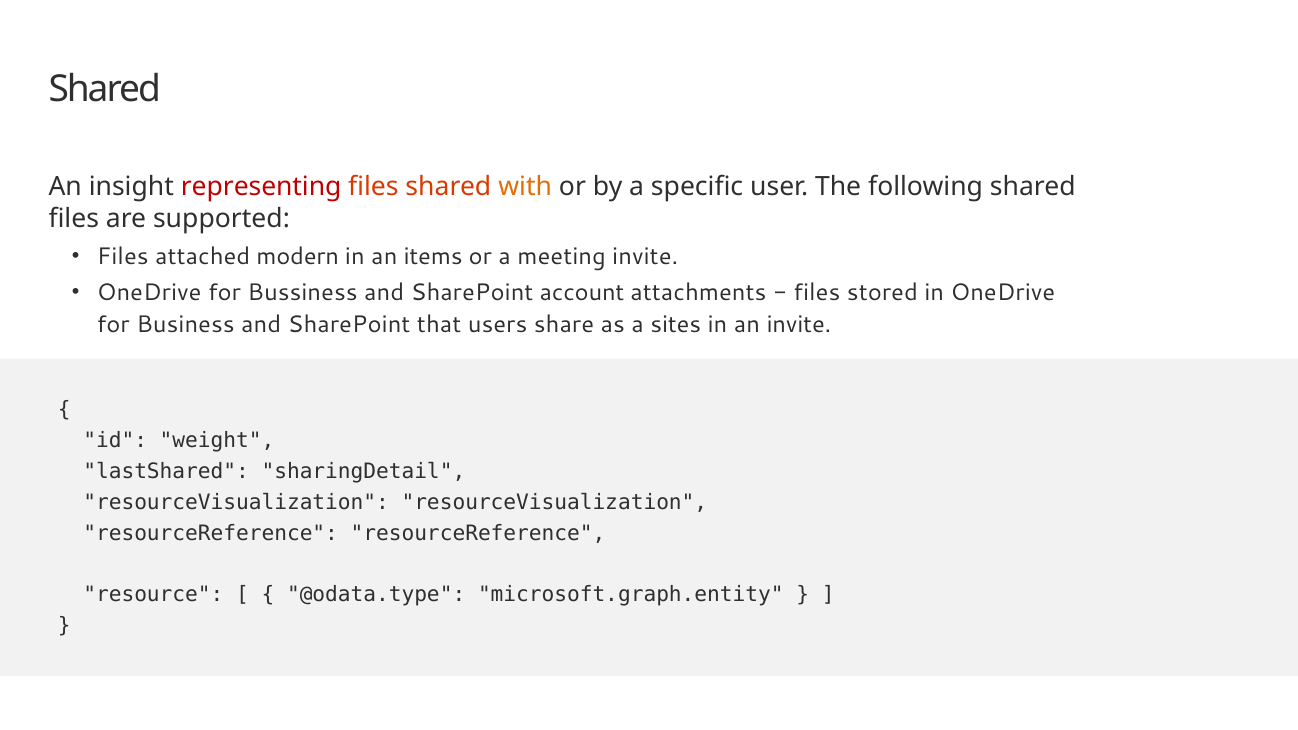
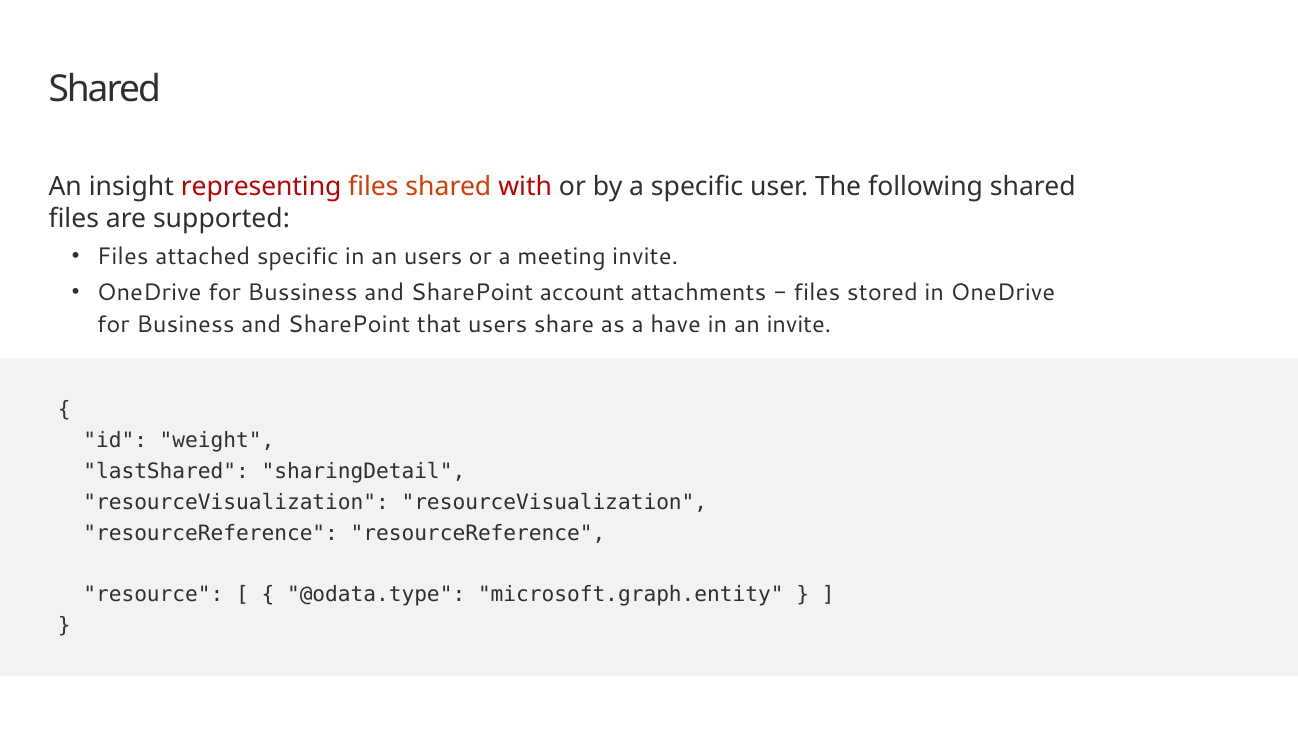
with colour: orange -> red
attached modern: modern -> specific
an items: items -> users
sites: sites -> have
